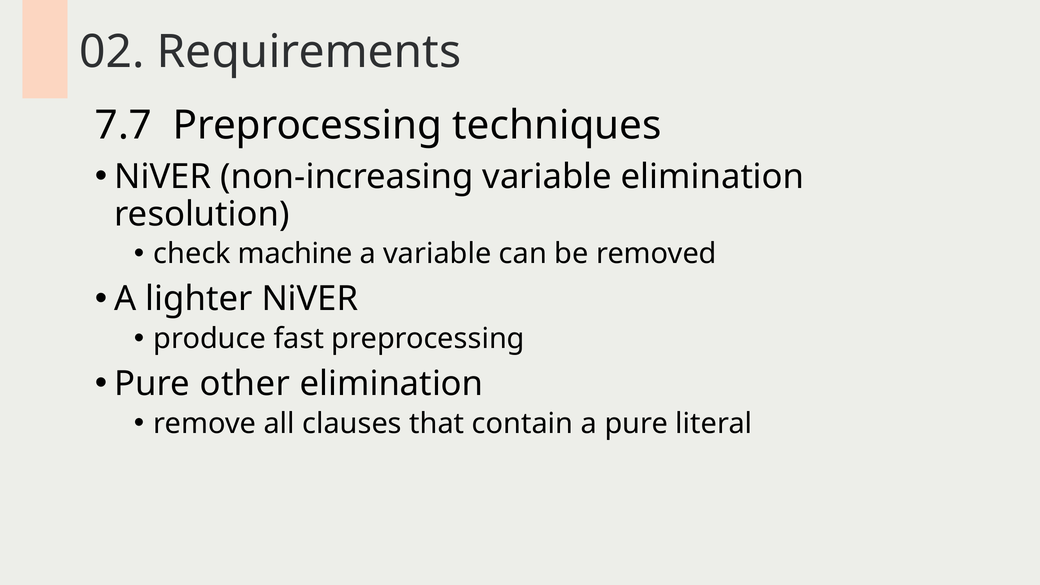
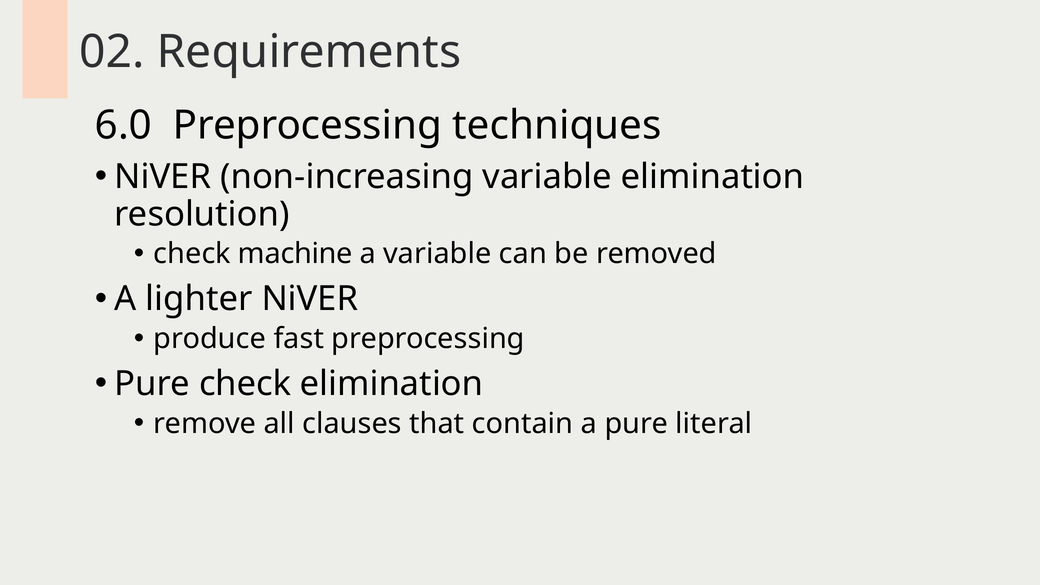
7.7: 7.7 -> 6.0
Pure other: other -> check
